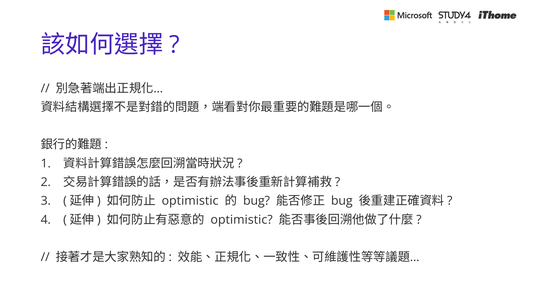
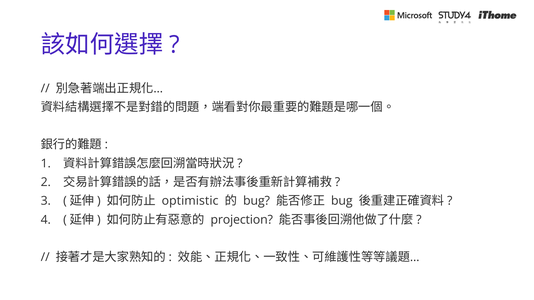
optimistic at (242, 220): optimistic -> projection
